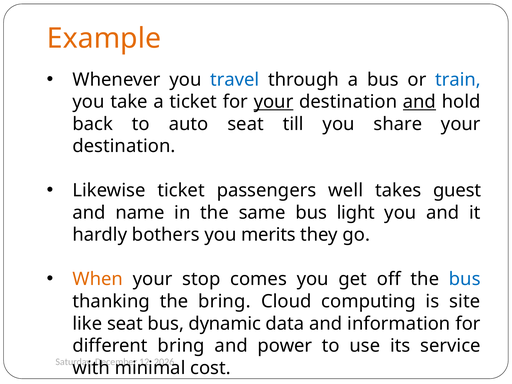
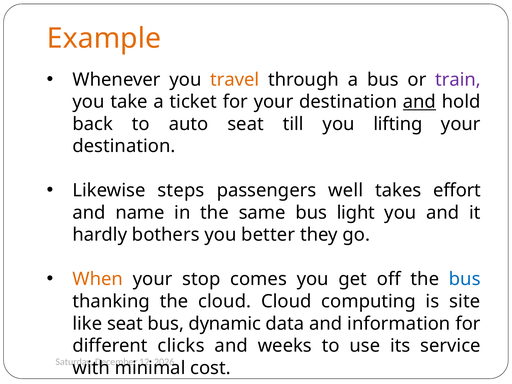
travel colour: blue -> orange
train colour: blue -> purple
your at (274, 102) underline: present -> none
share: share -> lifting
Likewise ticket: ticket -> steps
guest: guest -> effort
merits: merits -> better
the bring: bring -> cloud
different bring: bring -> clicks
power: power -> weeks
